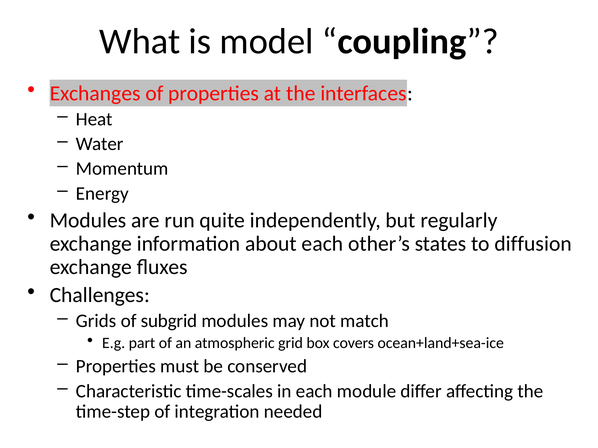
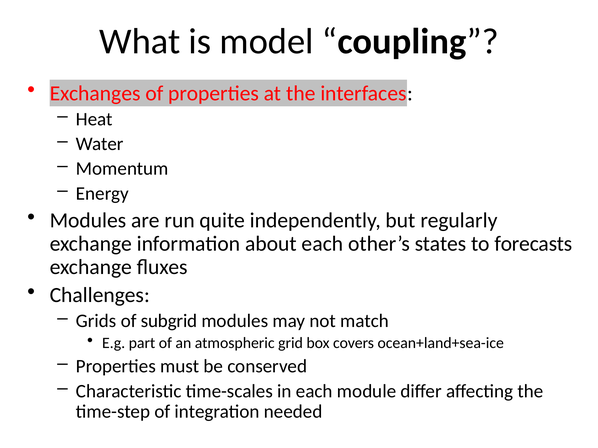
diffusion: diffusion -> forecasts
